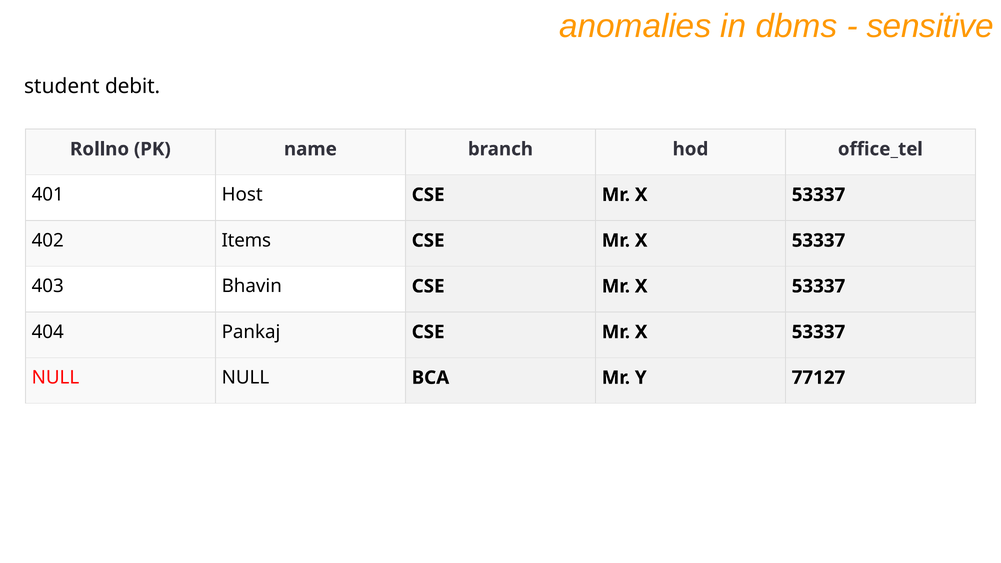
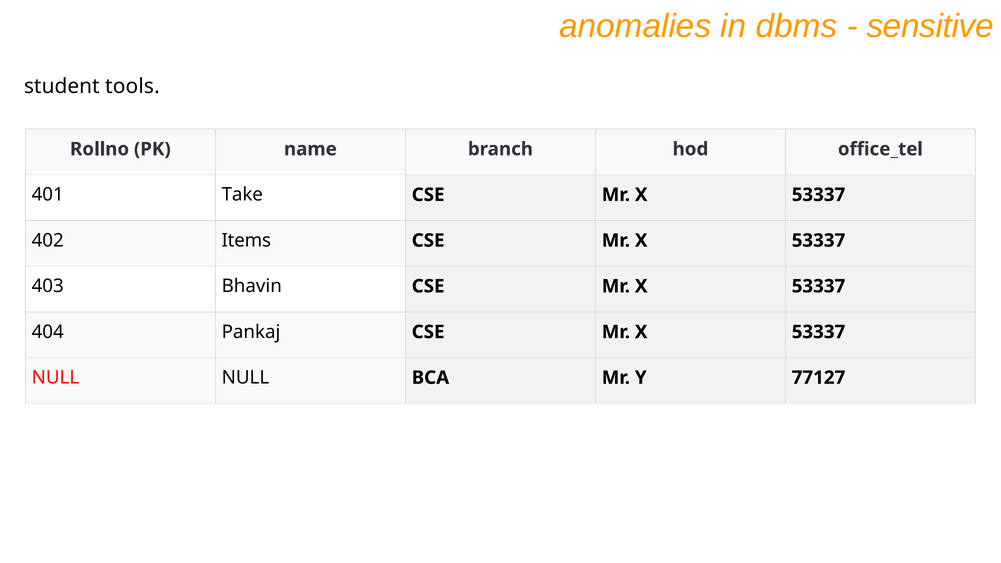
debit: debit -> tools
Host: Host -> Take
